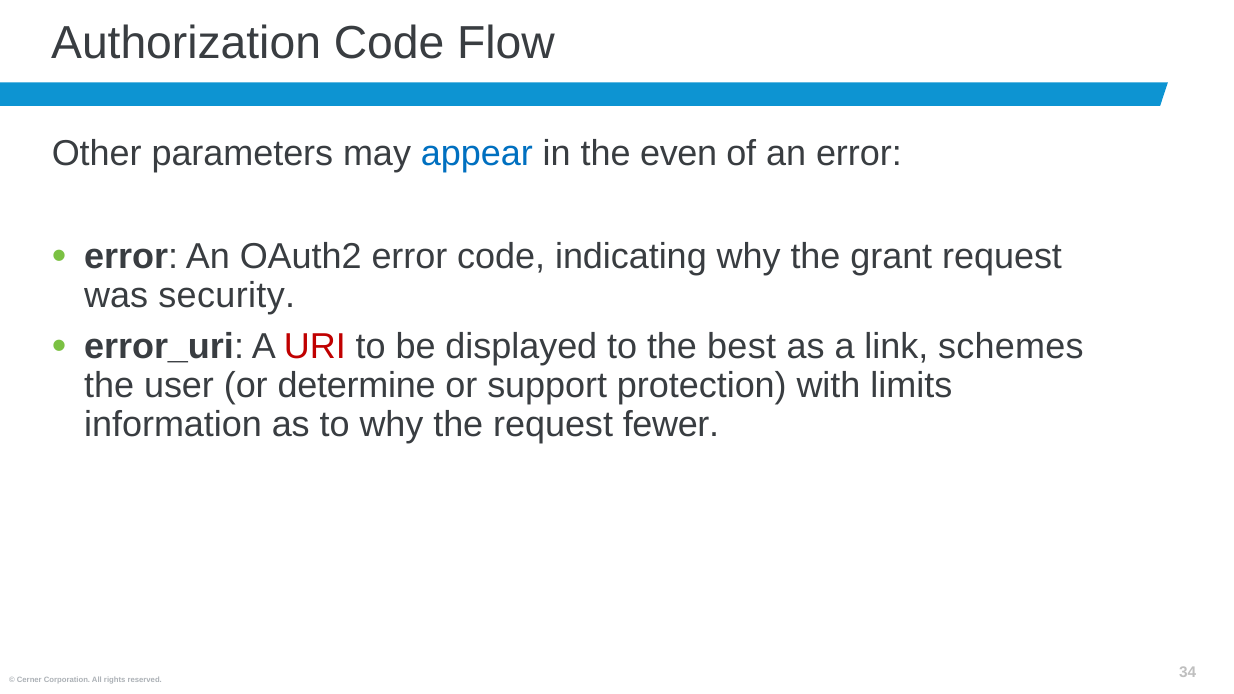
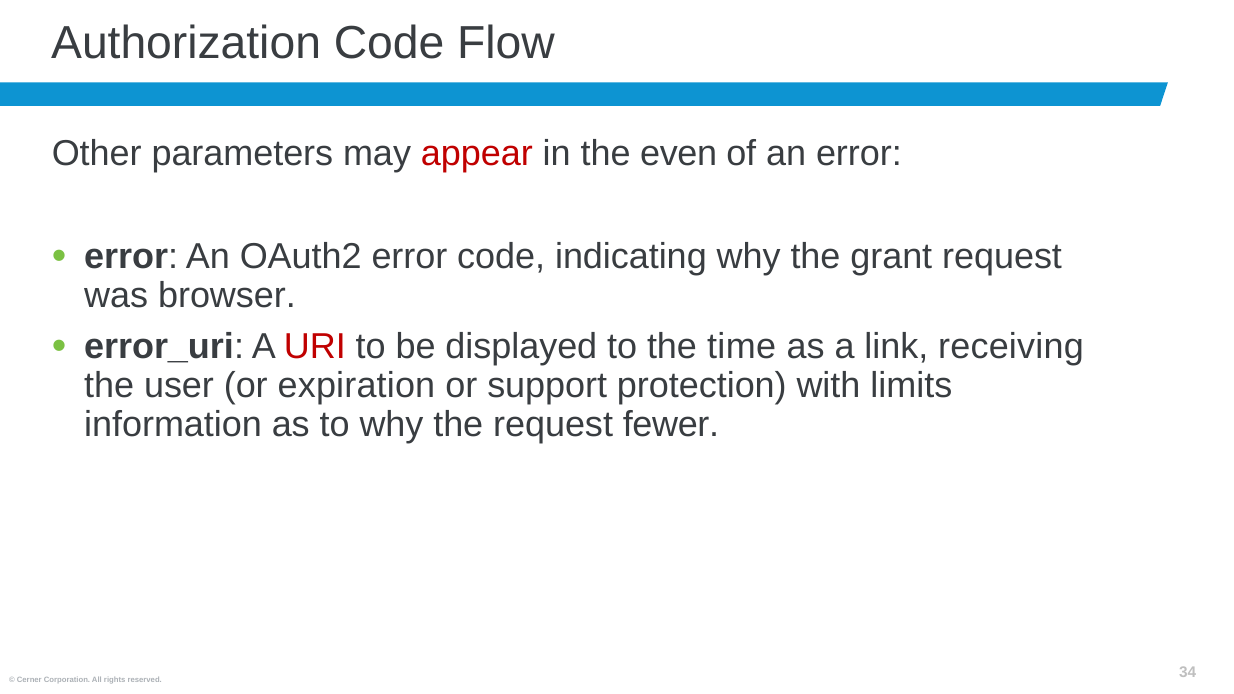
appear colour: blue -> red
security: security -> browser
best: best -> time
schemes: schemes -> receiving
determine: determine -> expiration
